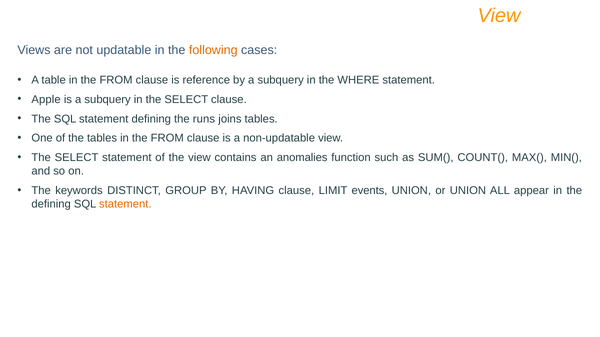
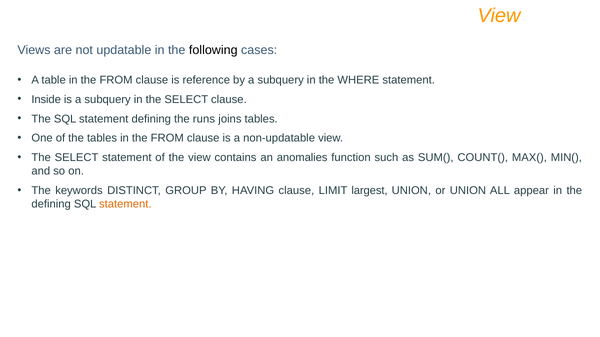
following colour: orange -> black
Apple: Apple -> Inside
events: events -> largest
